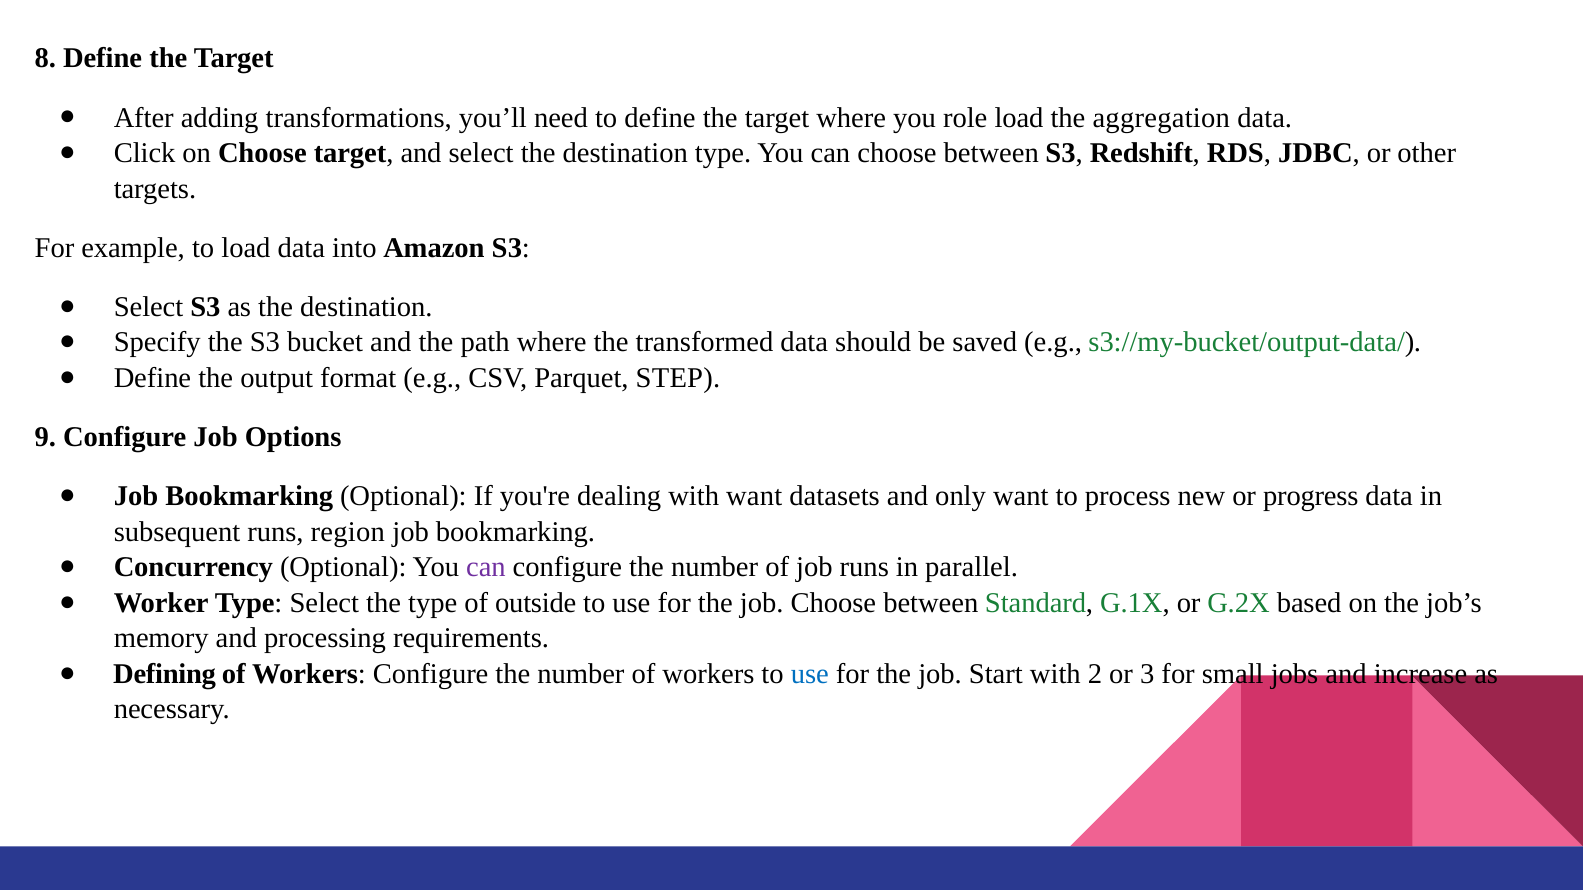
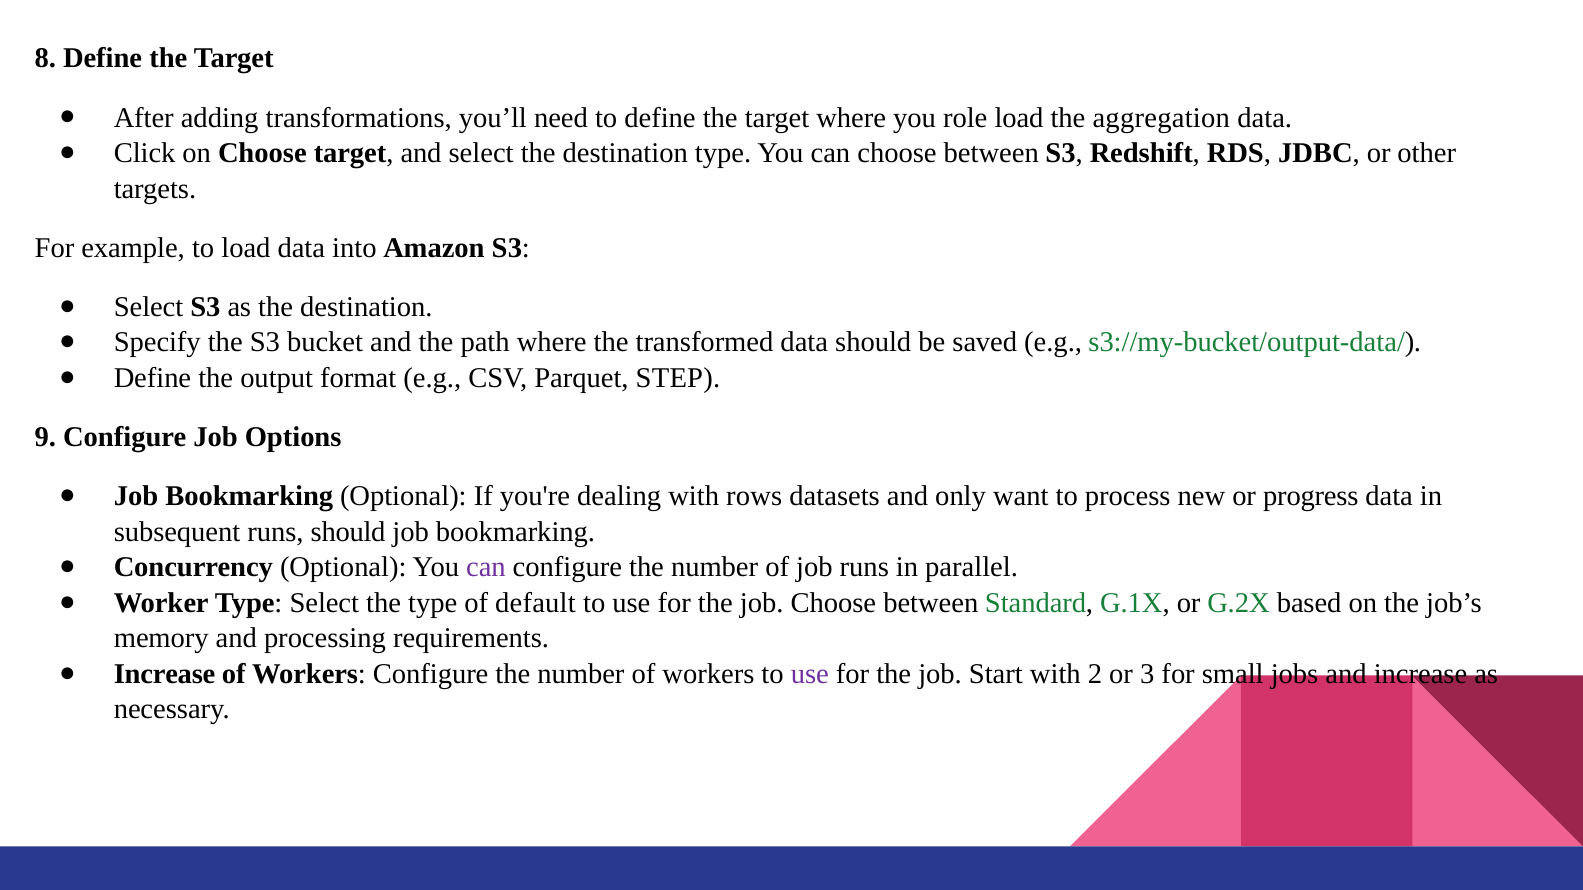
with want: want -> rows
runs region: region -> should
outside: outside -> default
Defining at (165, 674): Defining -> Increase
use at (810, 674) colour: blue -> purple
